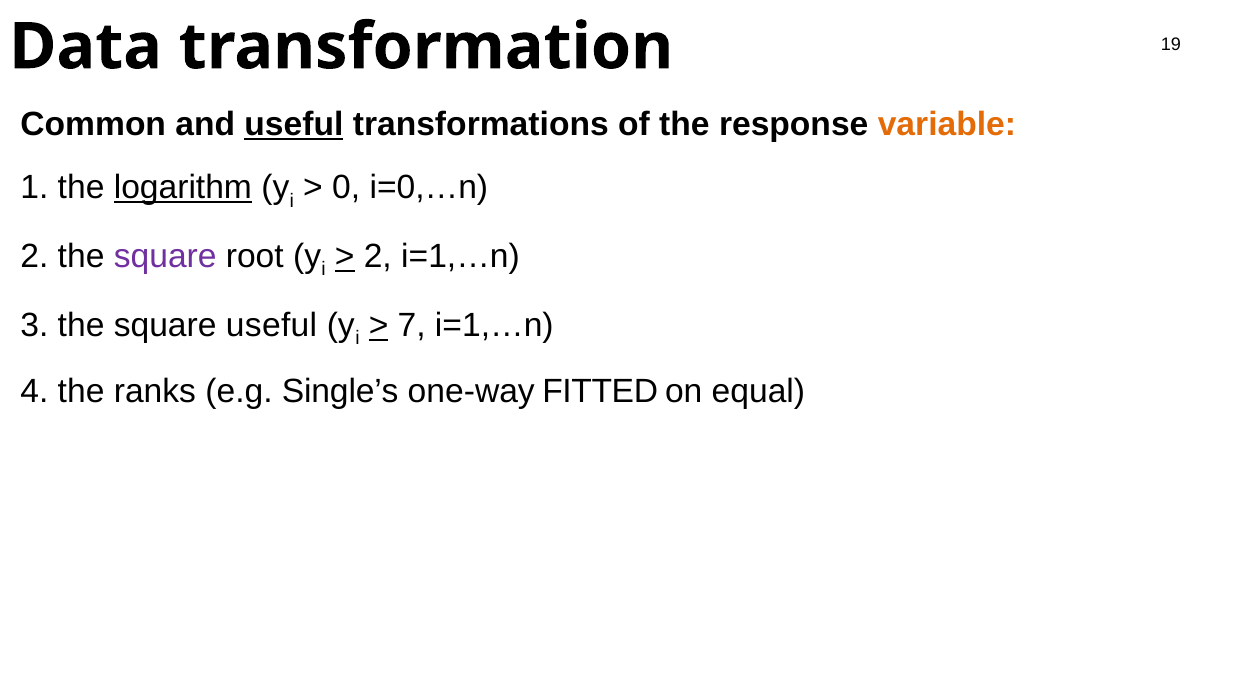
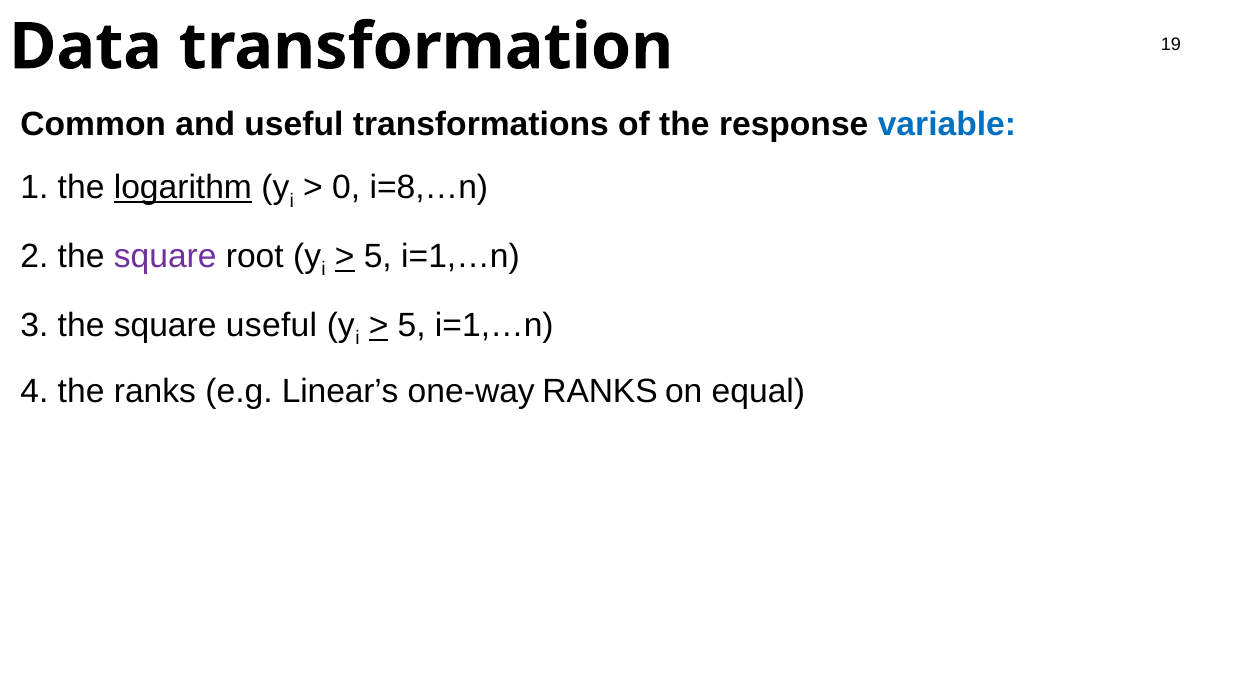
useful at (294, 124) underline: present -> none
variable colour: orange -> blue
i=0,…n: i=0,…n -> i=8,…n
2 at (378, 256): 2 -> 5
7 at (412, 325): 7 -> 5
Single’s: Single’s -> Linear’s
one-way FITTED: FITTED -> RANKS
